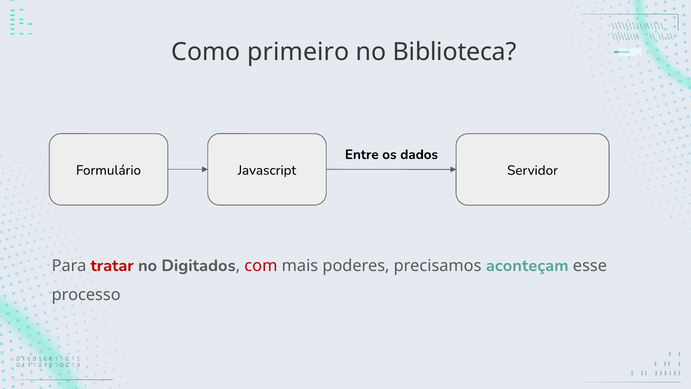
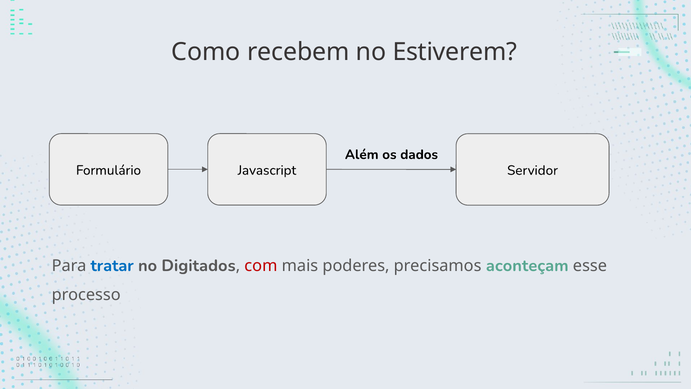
primeiro: primeiro -> recebem
Biblioteca: Biblioteca -> Estiverem
Entre: Entre -> Além
tratar colour: red -> blue
